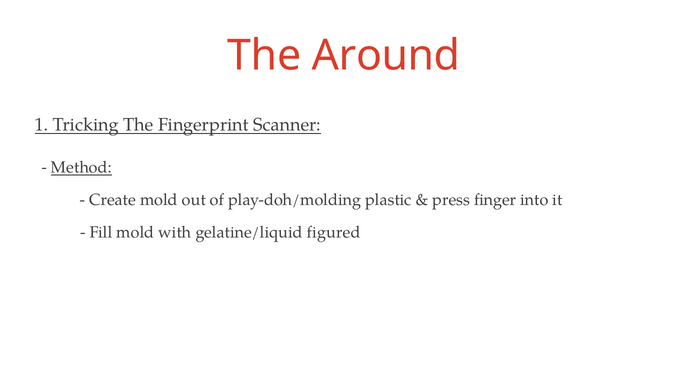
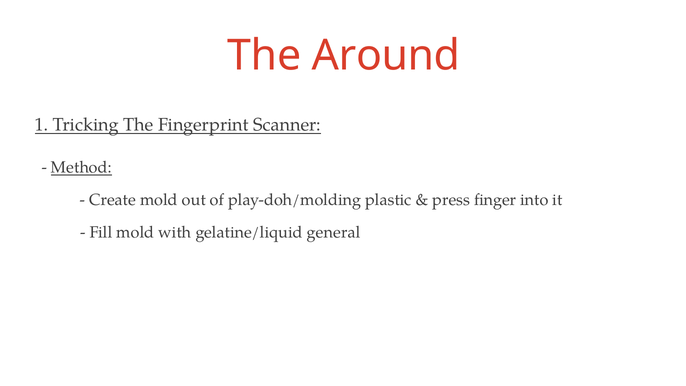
figured: figured -> general
